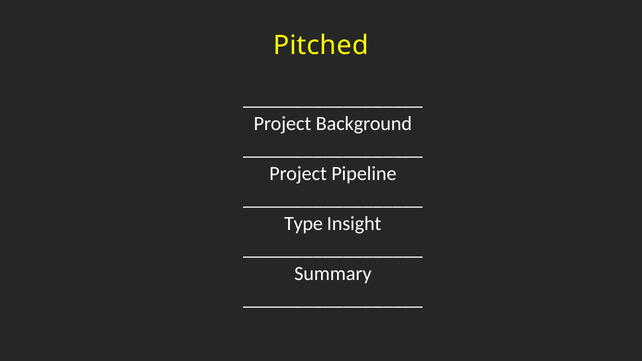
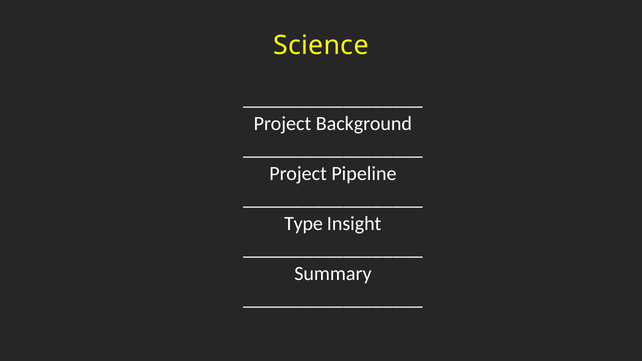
Pitched: Pitched -> Science
